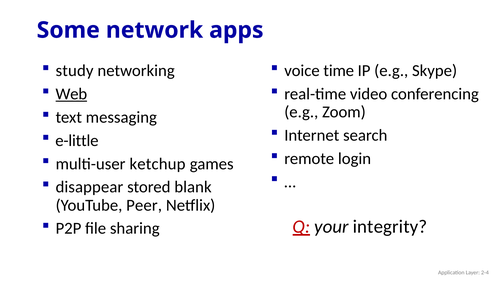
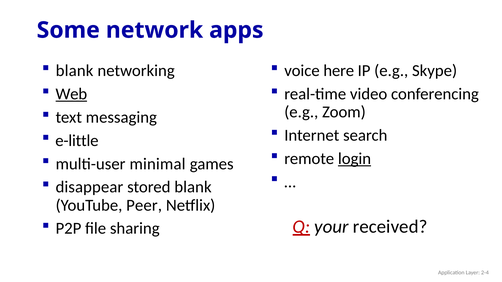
study at (75, 71): study -> blank
time: time -> here
login underline: none -> present
ketchup: ketchup -> minimal
integrity: integrity -> received
